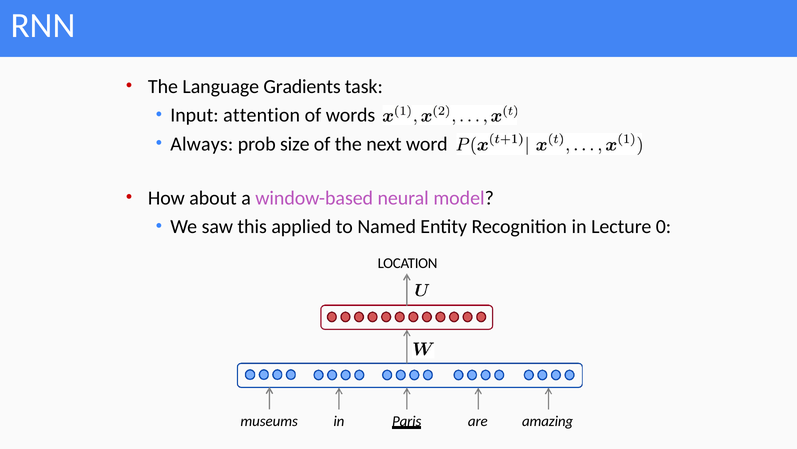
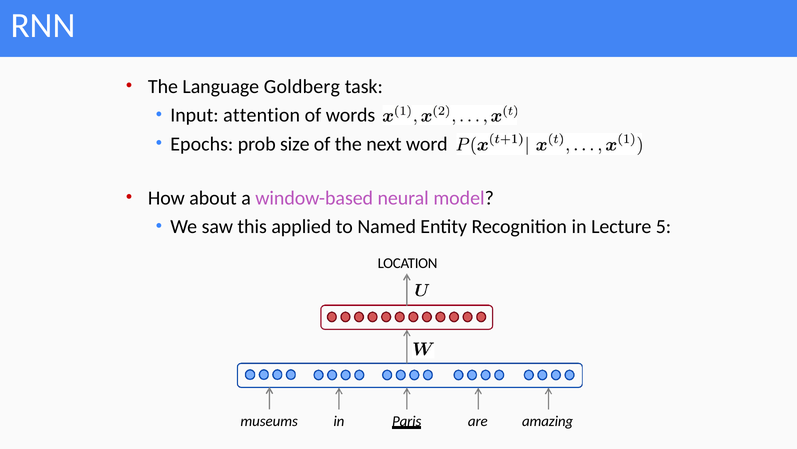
Gradients: Gradients -> Goldberg
Always: Always -> Epochs
0: 0 -> 5
